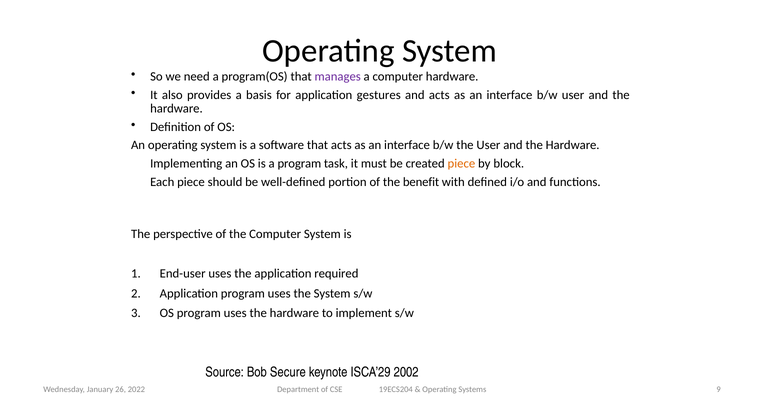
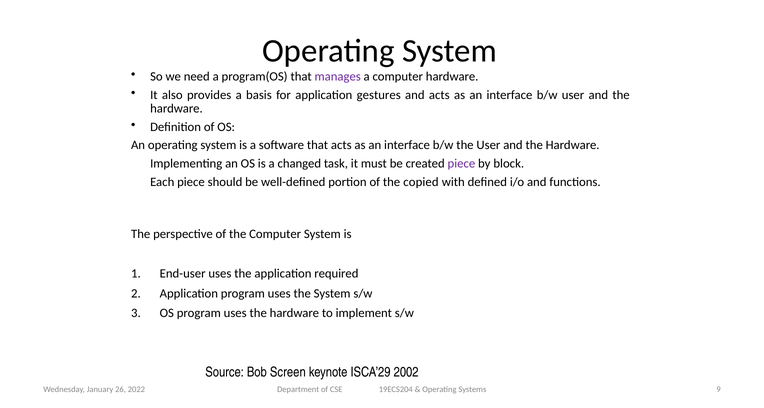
a program: program -> changed
piece at (461, 163) colour: orange -> purple
benefit: benefit -> copied
Secure: Secure -> Screen
